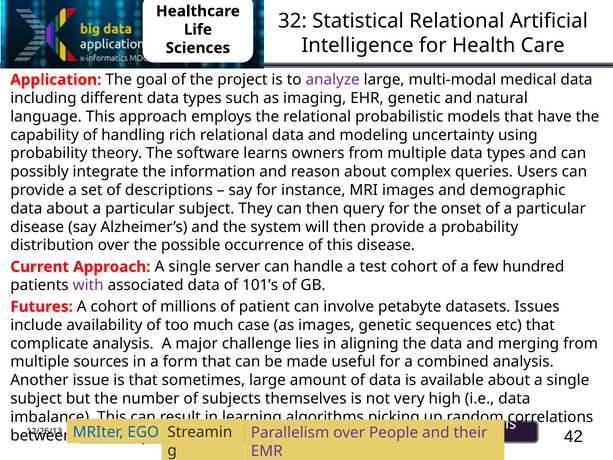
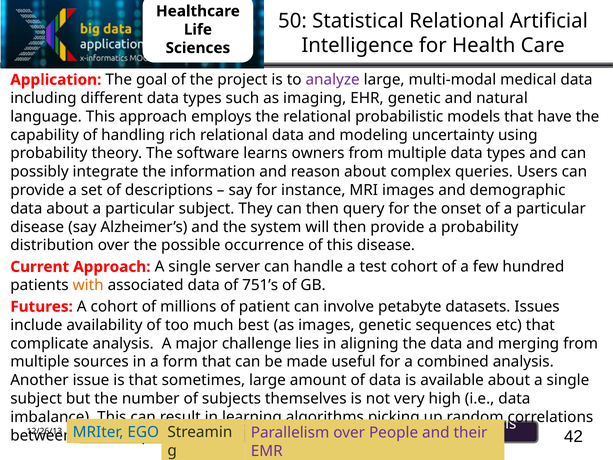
32: 32 -> 50
with colour: purple -> orange
101’s: 101’s -> 751’s
much case: case -> best
